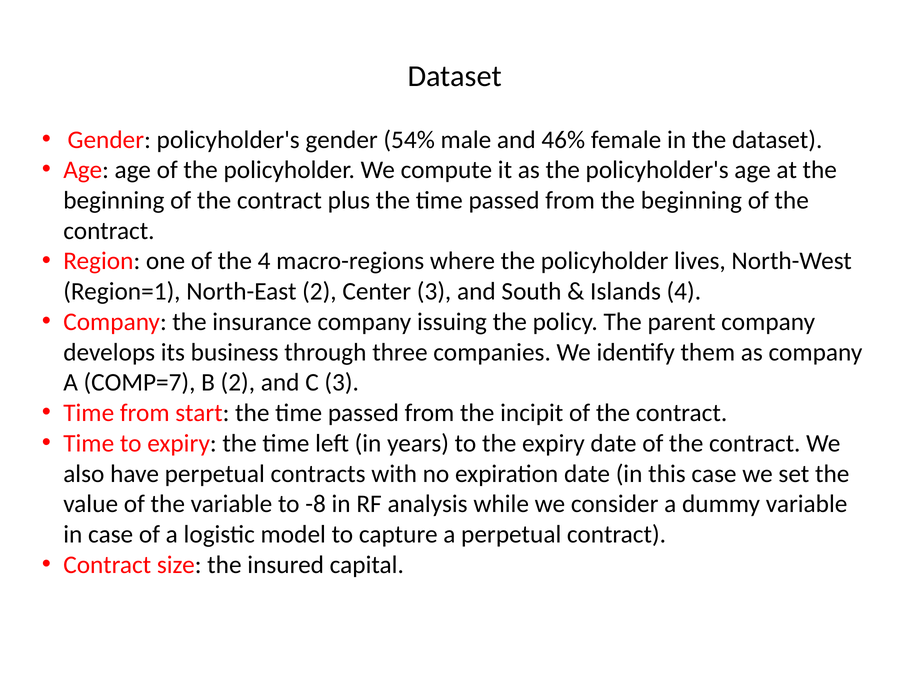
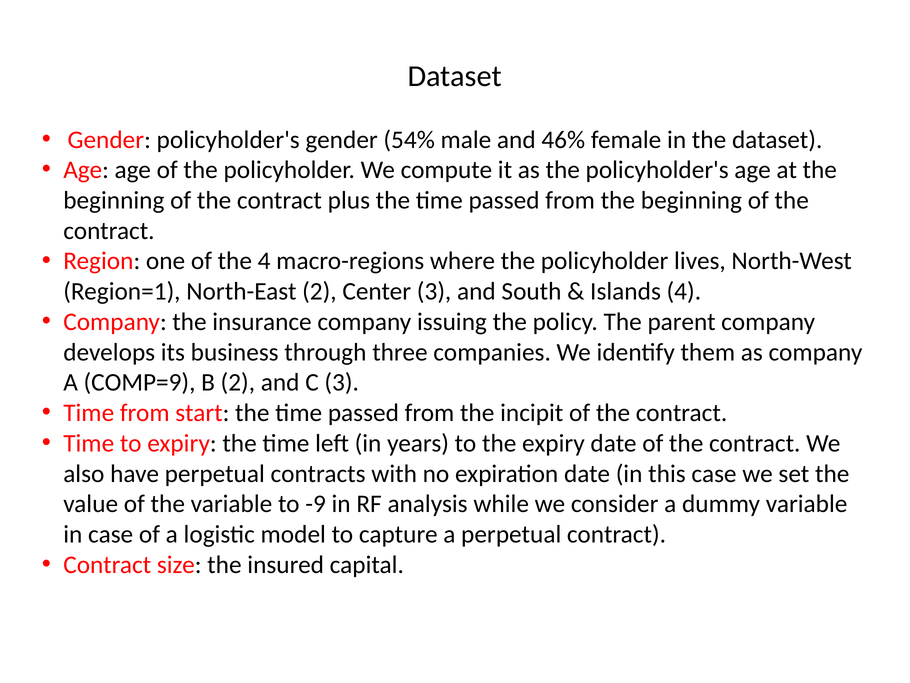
COMP=7: COMP=7 -> COMP=9
-8: -8 -> -9
